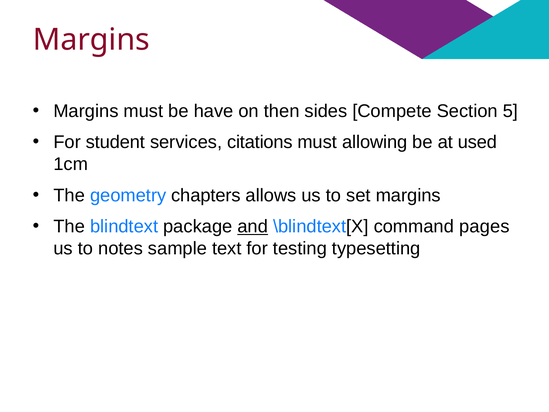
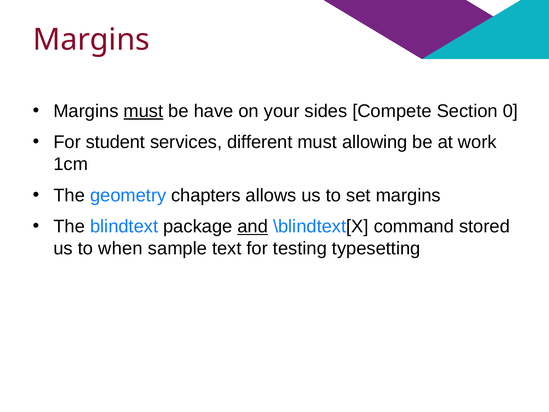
must at (143, 111) underline: none -> present
then: then -> your
5: 5 -> 0
citations: citations -> different
used: used -> work
pages: pages -> stored
notes: notes -> when
